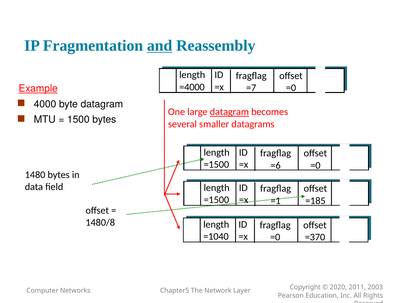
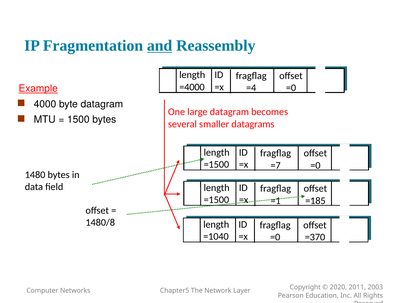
=7: =7 -> =4
datagram at (229, 112) underline: present -> none
=6: =6 -> =7
